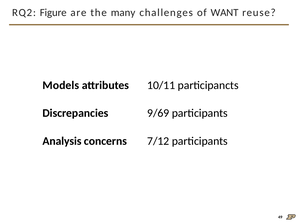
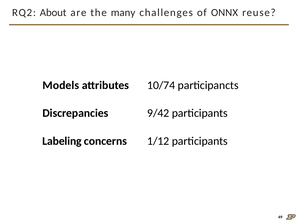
Figure: Figure -> About
WANT: WANT -> ONNX
10/11: 10/11 -> 10/74
9/69: 9/69 -> 9/42
Analysis: Analysis -> Labeling
7/12: 7/12 -> 1/12
